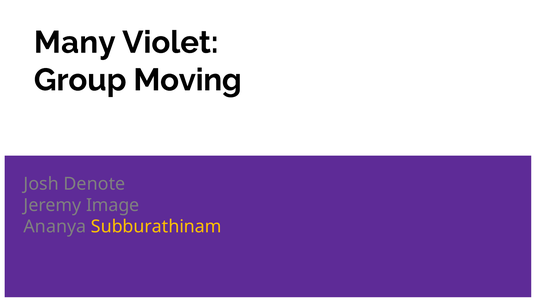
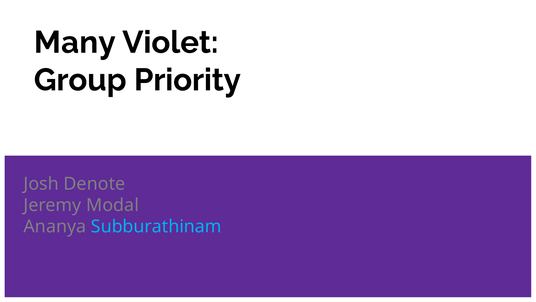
Moving: Moving -> Priority
Image: Image -> Modal
Subburathinam colour: yellow -> light blue
